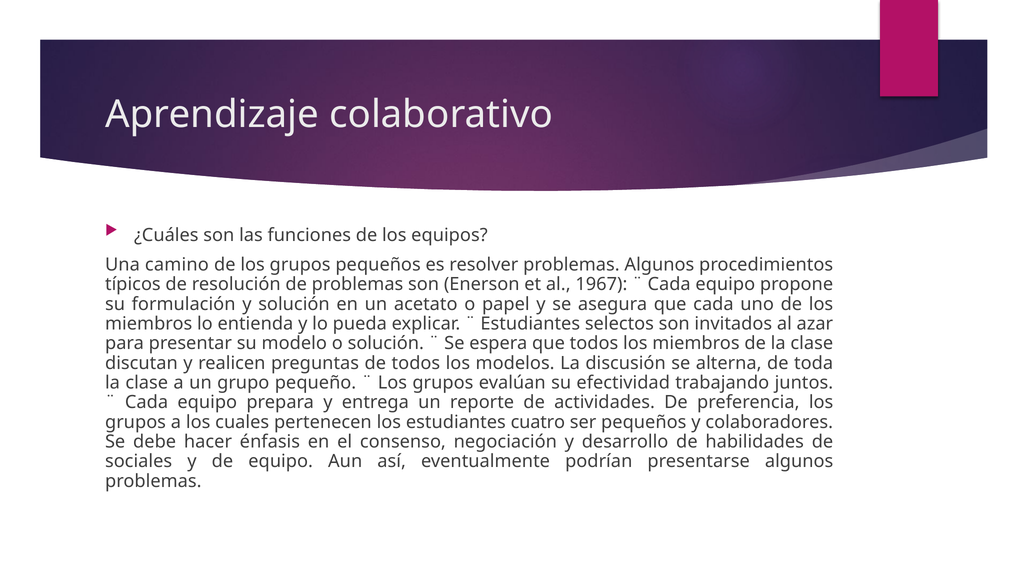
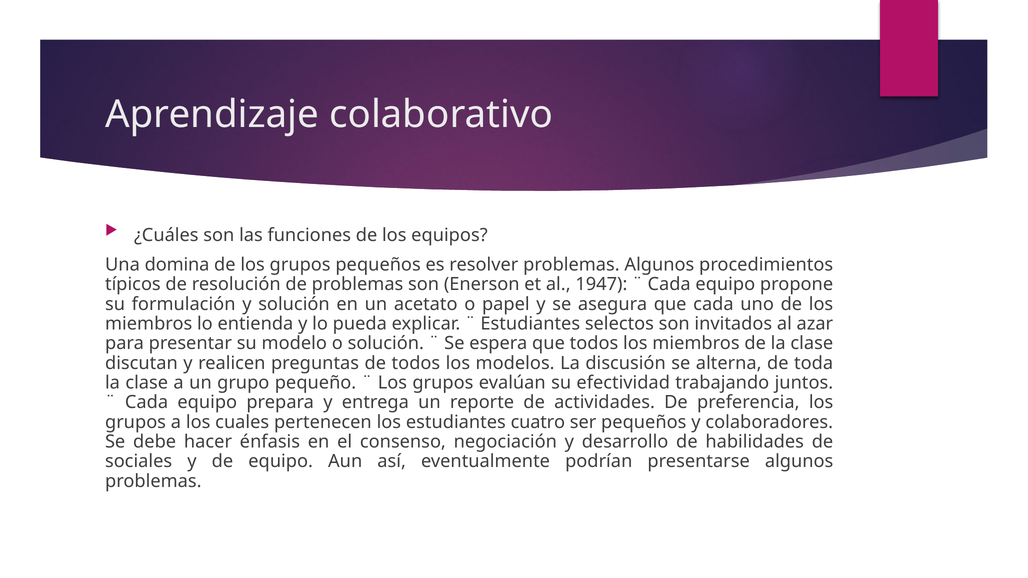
camino: camino -> domina
1967: 1967 -> 1947
